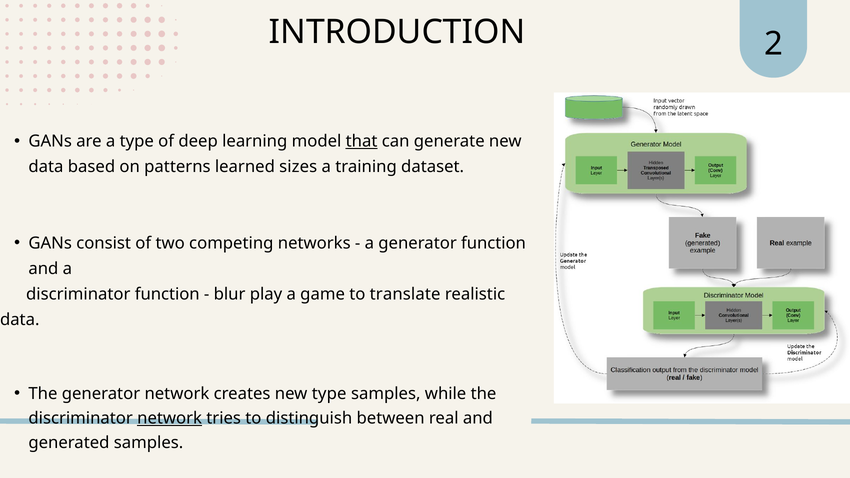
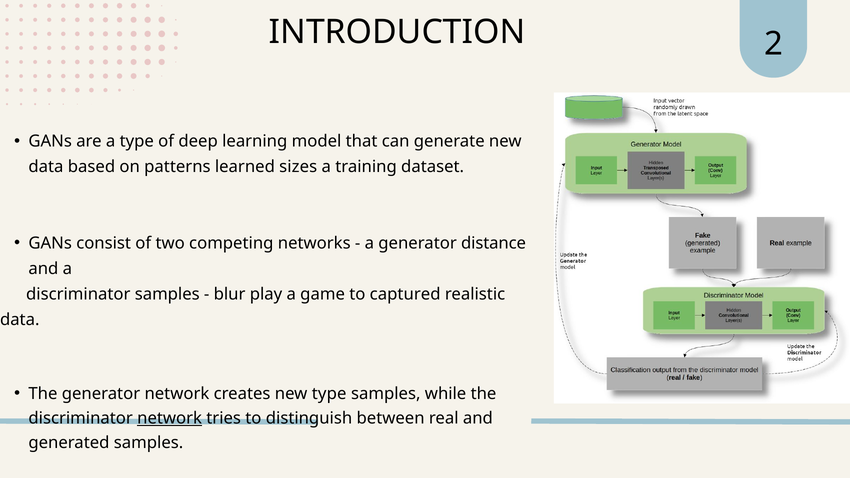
that underline: present -> none
generator function: function -> distance
discriminator function: function -> samples
translate: translate -> captured
